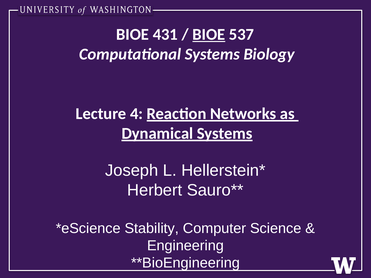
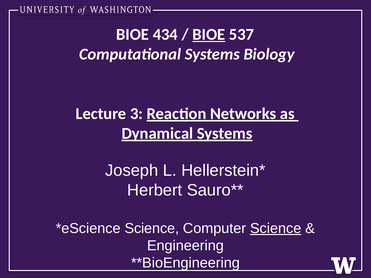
431: 431 -> 434
4: 4 -> 3
Stability at (152, 229): Stability -> Science
Science at (276, 229) underline: none -> present
